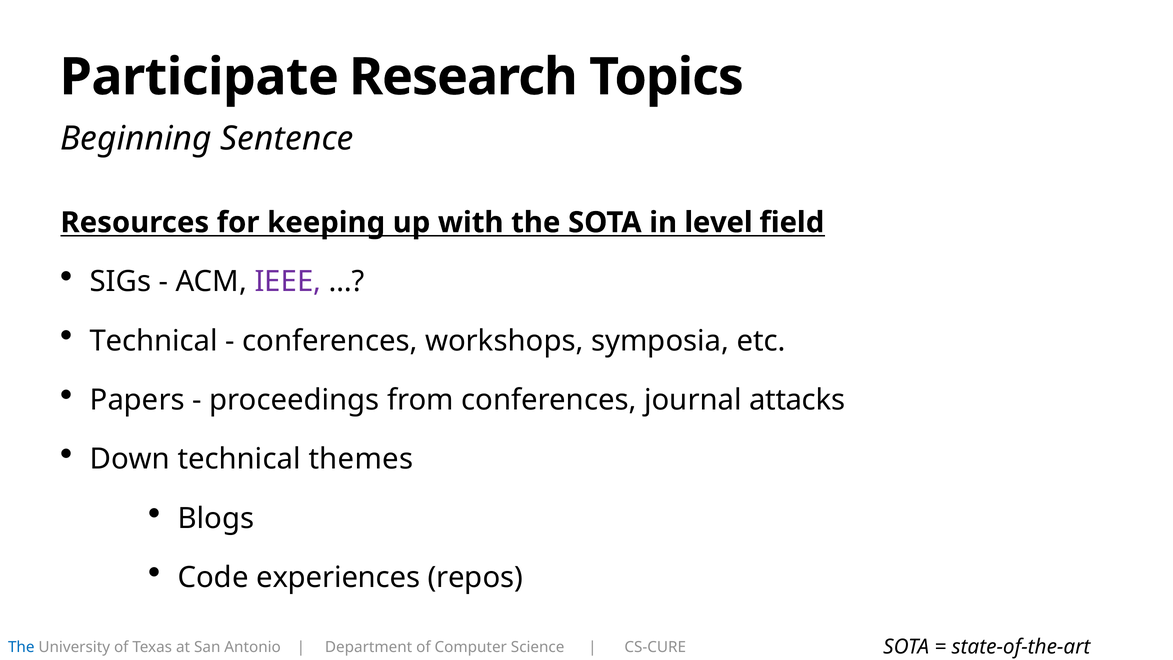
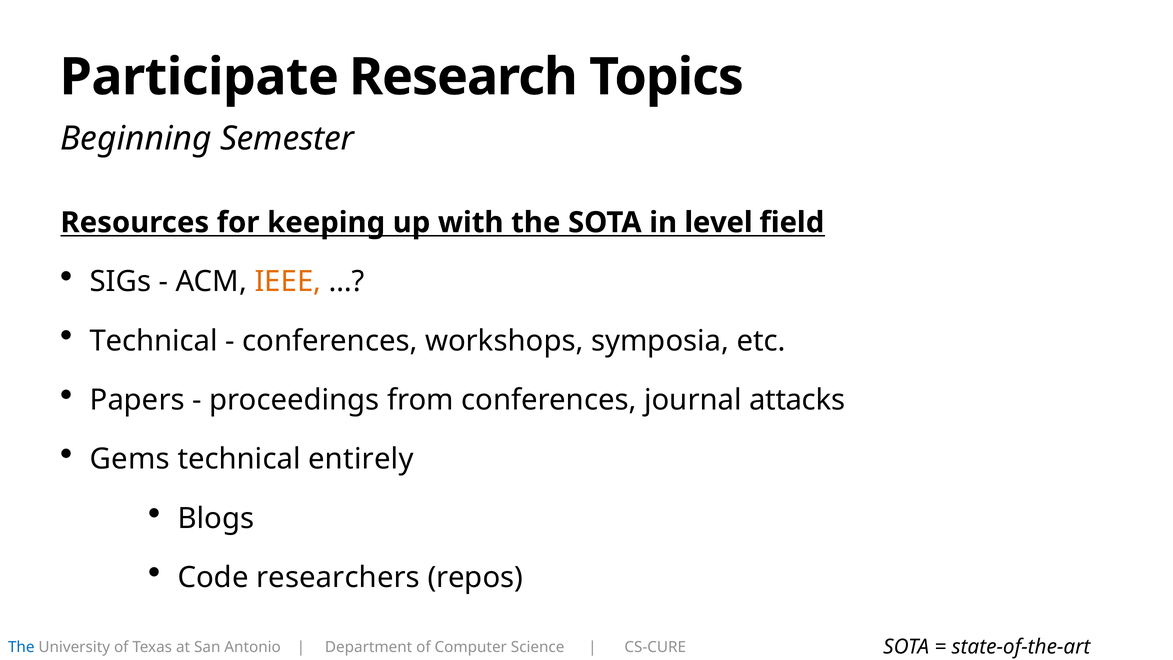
Sentence: Sentence -> Semester
IEEE colour: purple -> orange
Down: Down -> Gems
themes: themes -> entirely
experiences: experiences -> researchers
